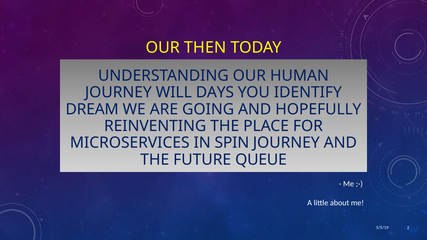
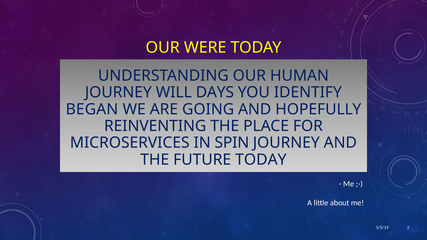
THEN: THEN -> WERE
DREAM: DREAM -> BEGAN
FUTURE QUEUE: QUEUE -> TODAY
